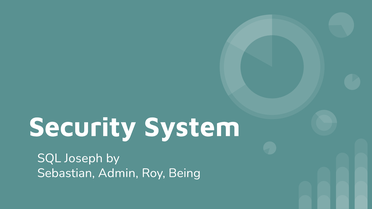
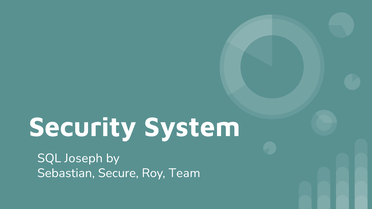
Admin: Admin -> Secure
Being: Being -> Team
